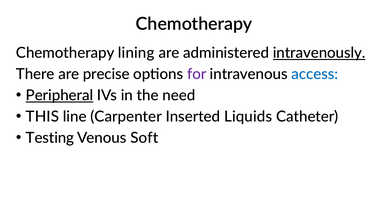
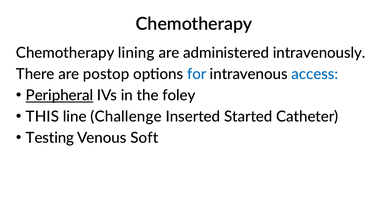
intravenously underline: present -> none
precise: precise -> postop
for colour: purple -> blue
need: need -> foley
Carpenter: Carpenter -> Challenge
Liquids: Liquids -> Started
